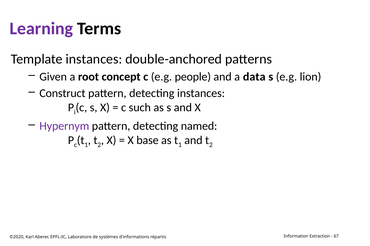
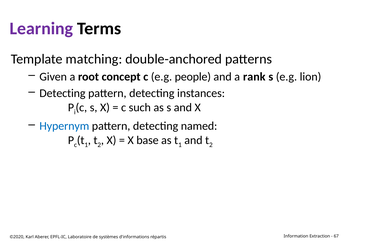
Template instances: instances -> matching
data: data -> rank
Construct at (62, 94): Construct -> Detecting
Hypernym colour: purple -> blue
